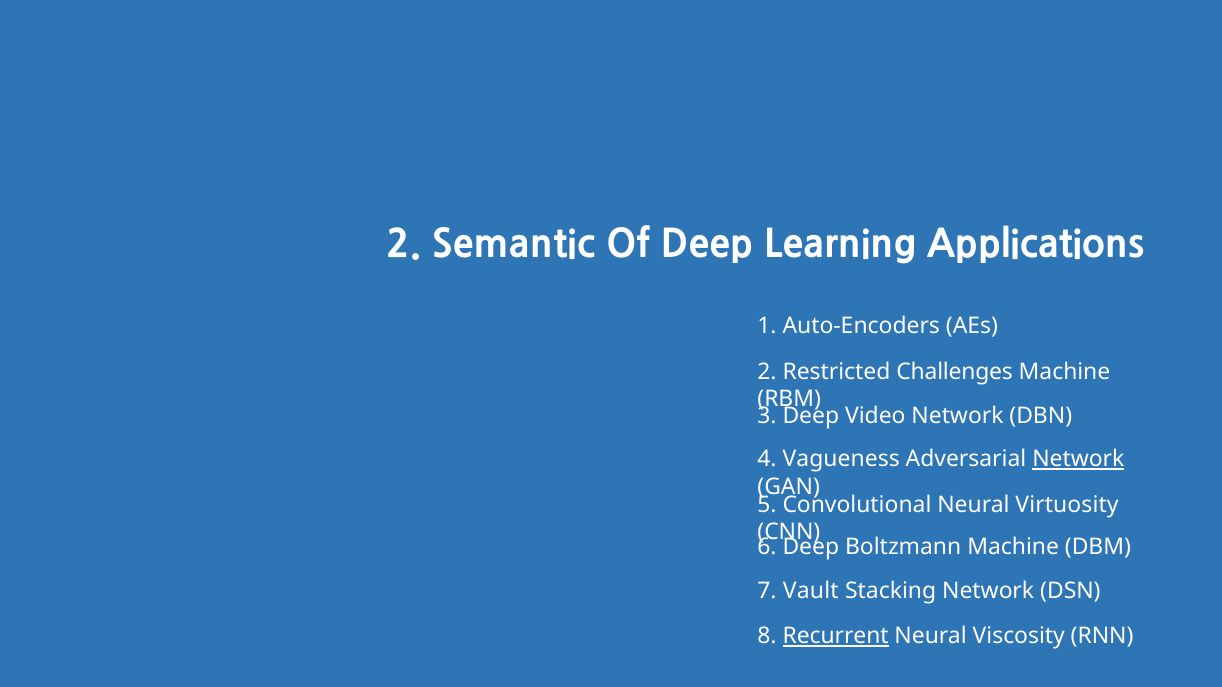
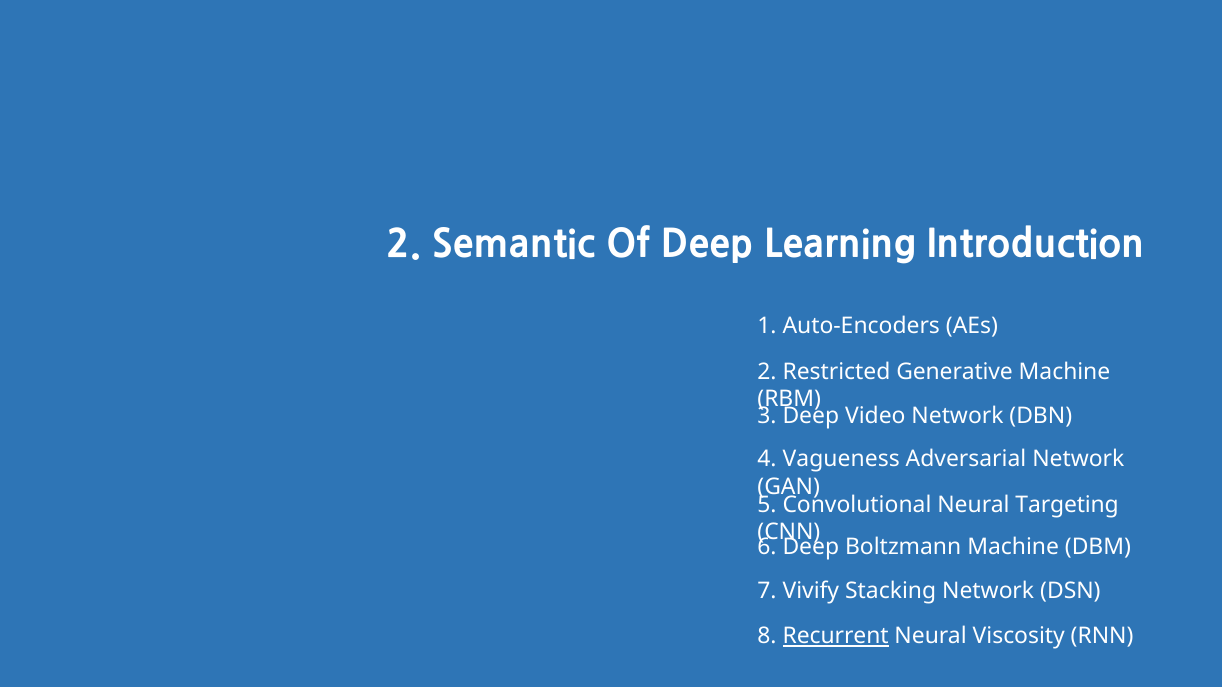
Applications: Applications -> Introduction
Challenges: Challenges -> Generative
Network at (1078, 460) underline: present -> none
Virtuosity: Virtuosity -> Targeting
Vault: Vault -> Vivify
